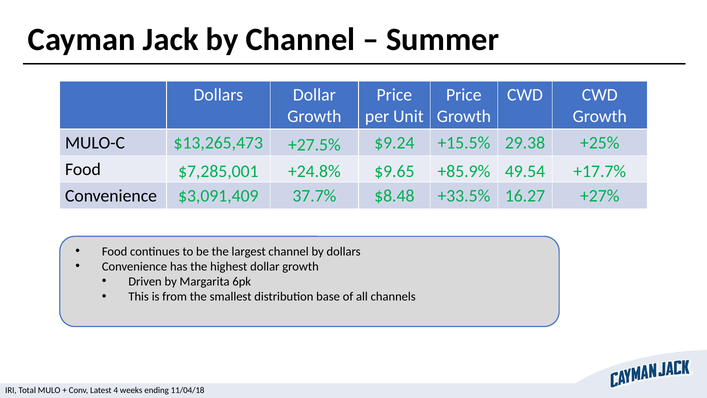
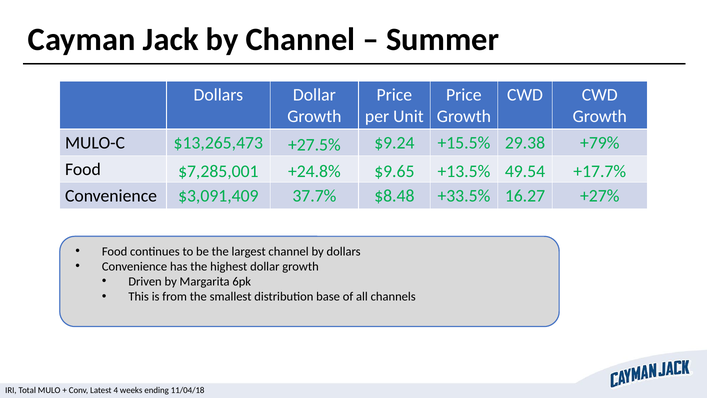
+25%: +25% -> +79%
+85.9%: +85.9% -> +13.5%
